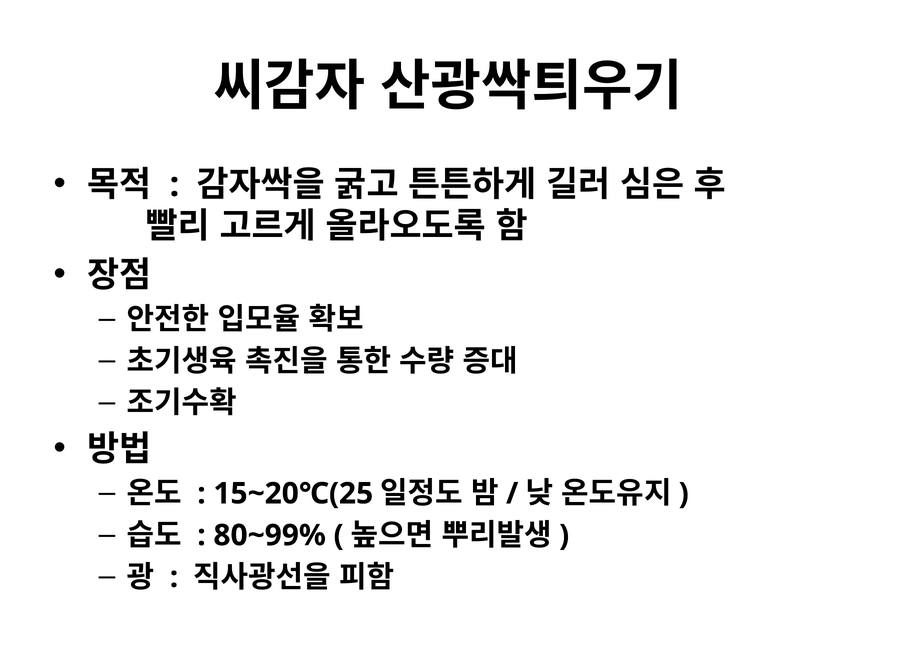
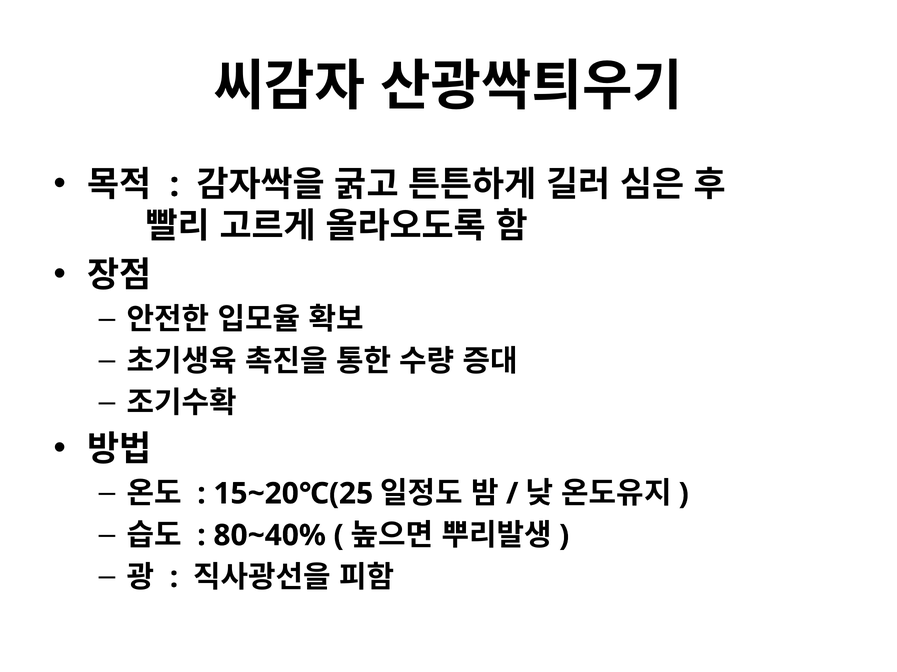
80~99%: 80~99% -> 80~40%
